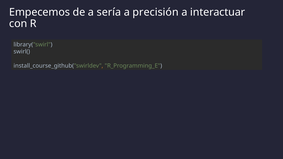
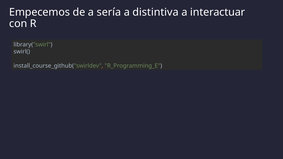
precisión: precisión -> distintiva
